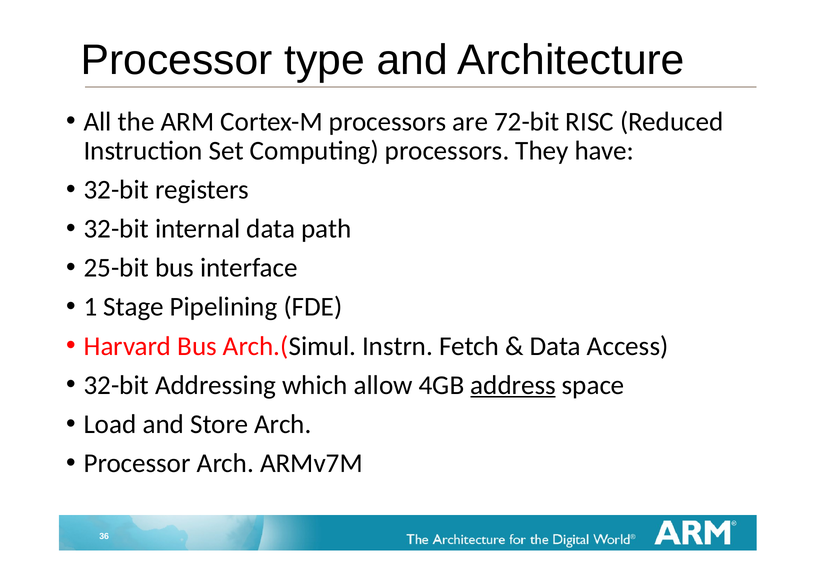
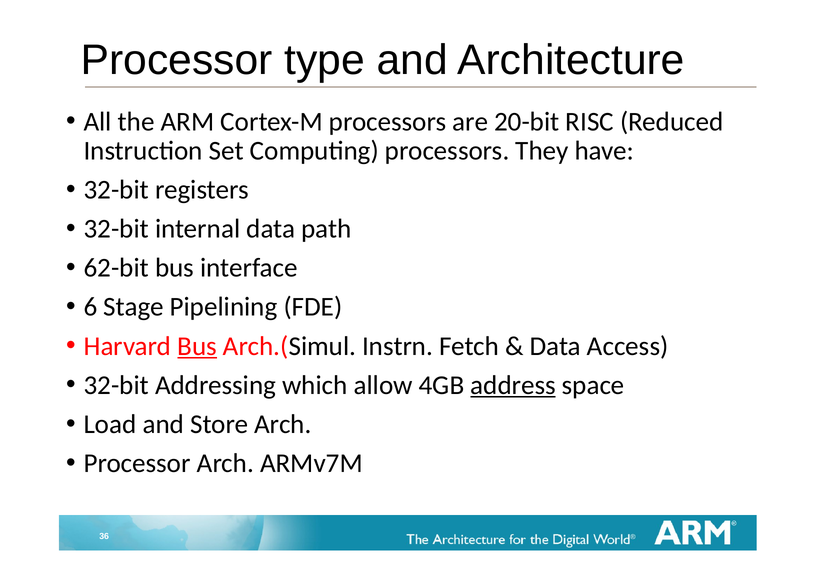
72-bit: 72-bit -> 20-bit
25-bit: 25-bit -> 62-bit
1: 1 -> 6
Bus at (197, 346) underline: none -> present
